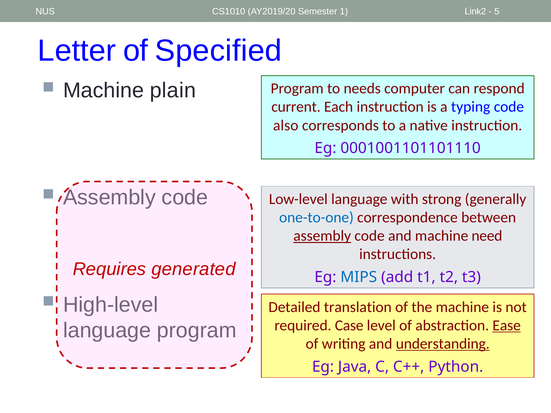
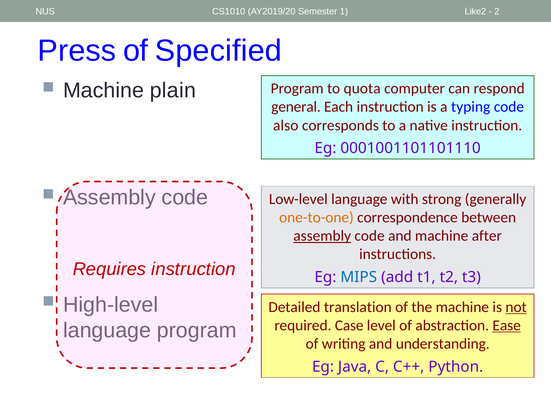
Link2: Link2 -> Like2
5: 5 -> 2
Letter: Letter -> Press
needs: needs -> quota
current: current -> general
one-to-one colour: blue -> orange
need: need -> after
Requires generated: generated -> instruction
not underline: none -> present
understanding underline: present -> none
